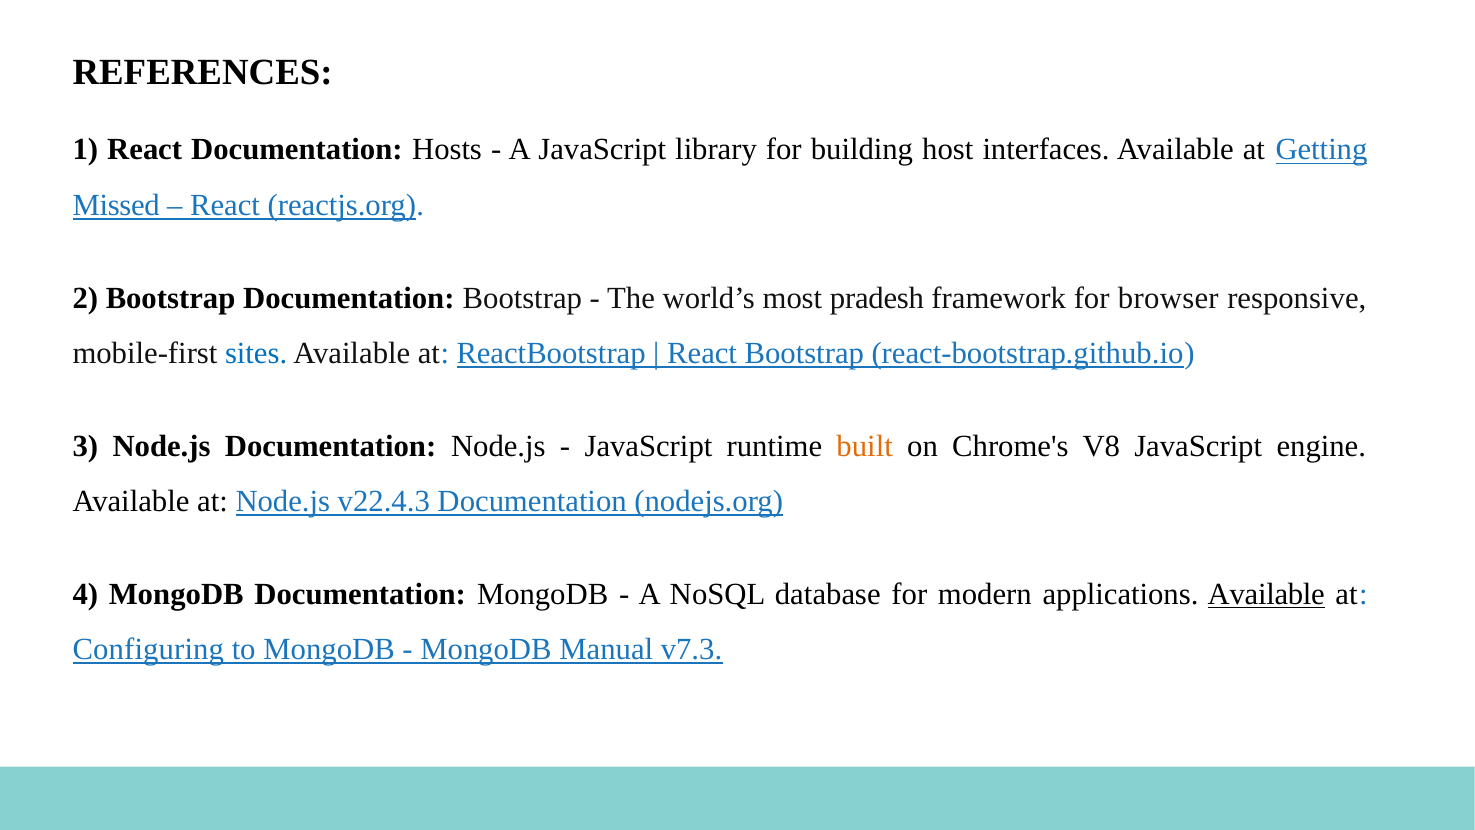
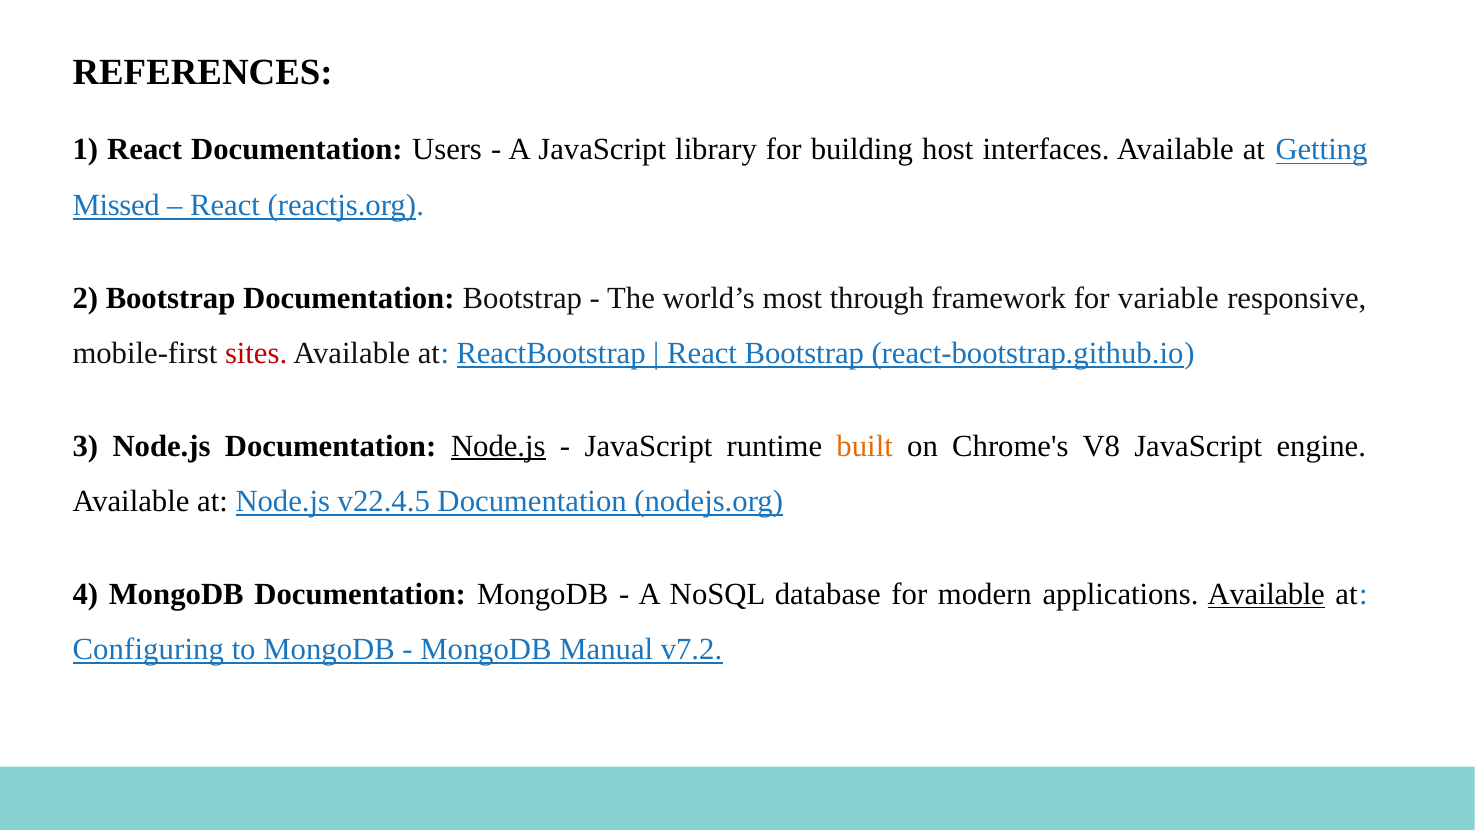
Hosts: Hosts -> Users
pradesh: pradesh -> through
browser: browser -> variable
sites colour: blue -> red
Node.js at (498, 446) underline: none -> present
v22.4.3: v22.4.3 -> v22.4.5
v7.3: v7.3 -> v7.2
